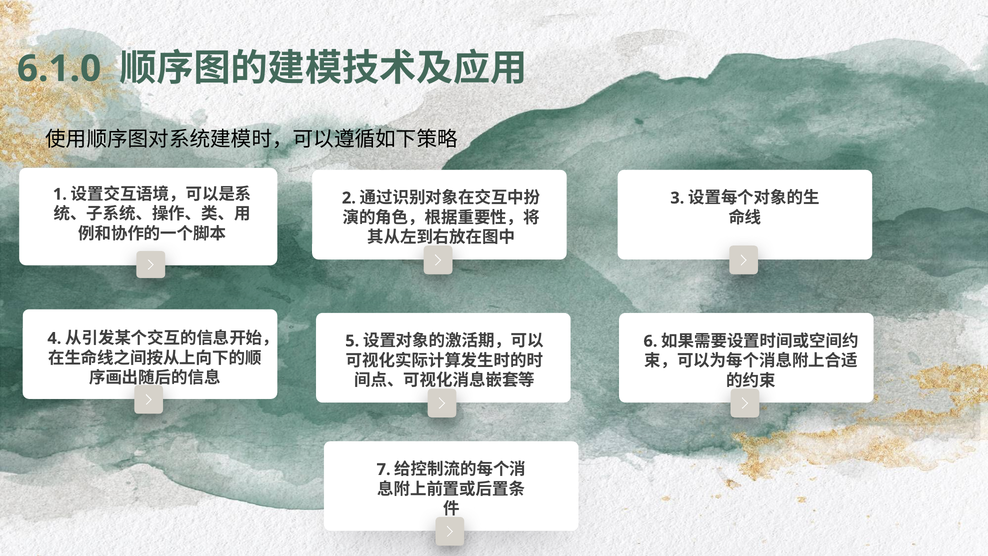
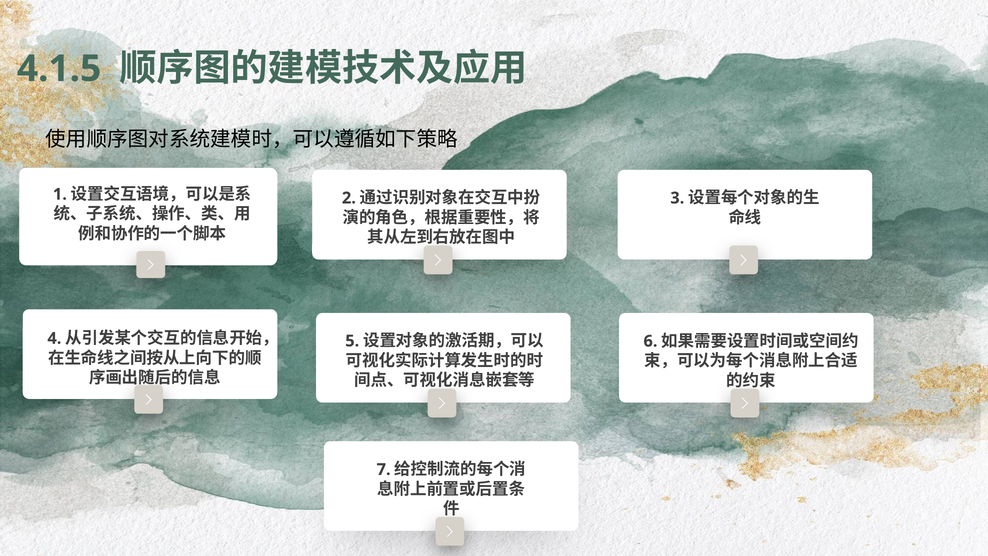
6.1.0: 6.1.0 -> 4.1.5
